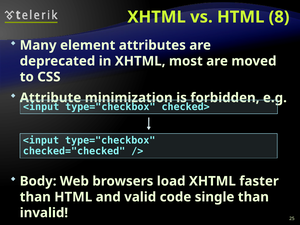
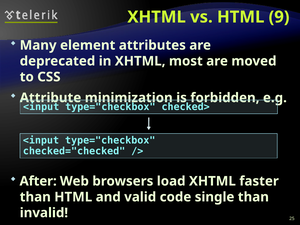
8: 8 -> 9
Body: Body -> After
